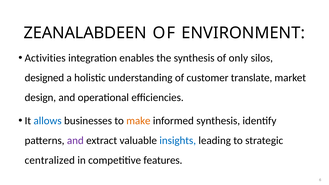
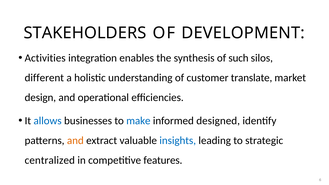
ZEANALABDEEN: ZEANALABDEEN -> STAKEHOLDERS
ENVIRONMENT: ENVIRONMENT -> DEVELOPMENT
only: only -> such
designed: designed -> different
make colour: orange -> blue
informed synthesis: synthesis -> designed
and at (75, 140) colour: purple -> orange
